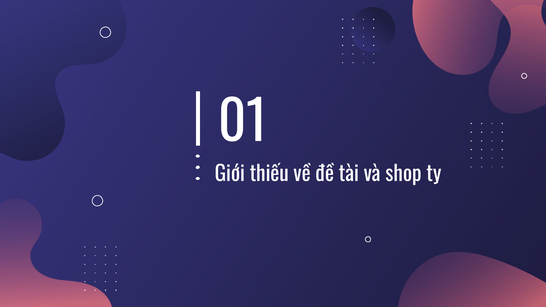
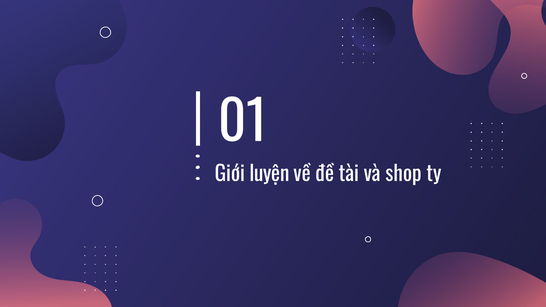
thiếu: thiếu -> luyện
